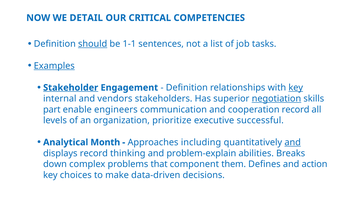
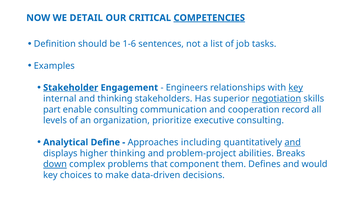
COMPETENCIES underline: none -> present
should underline: present -> none
1-1: 1-1 -> 1-6
Examples underline: present -> none
Definition at (187, 87): Definition -> Engineers
and vendors: vendors -> thinking
enable engineers: engineers -> consulting
executive successful: successful -> consulting
Month: Month -> Define
displays record: record -> higher
problem-explain: problem-explain -> problem-project
down underline: none -> present
action: action -> would
